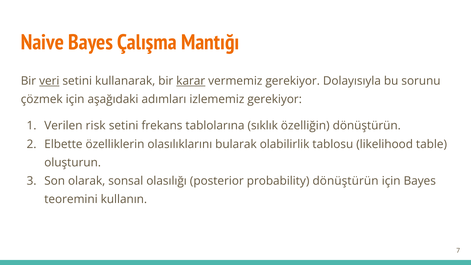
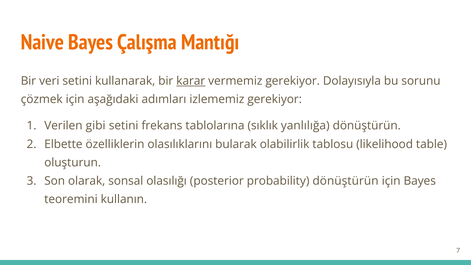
veri underline: present -> none
risk: risk -> gibi
özelliğin: özelliğin -> yanlılığa
